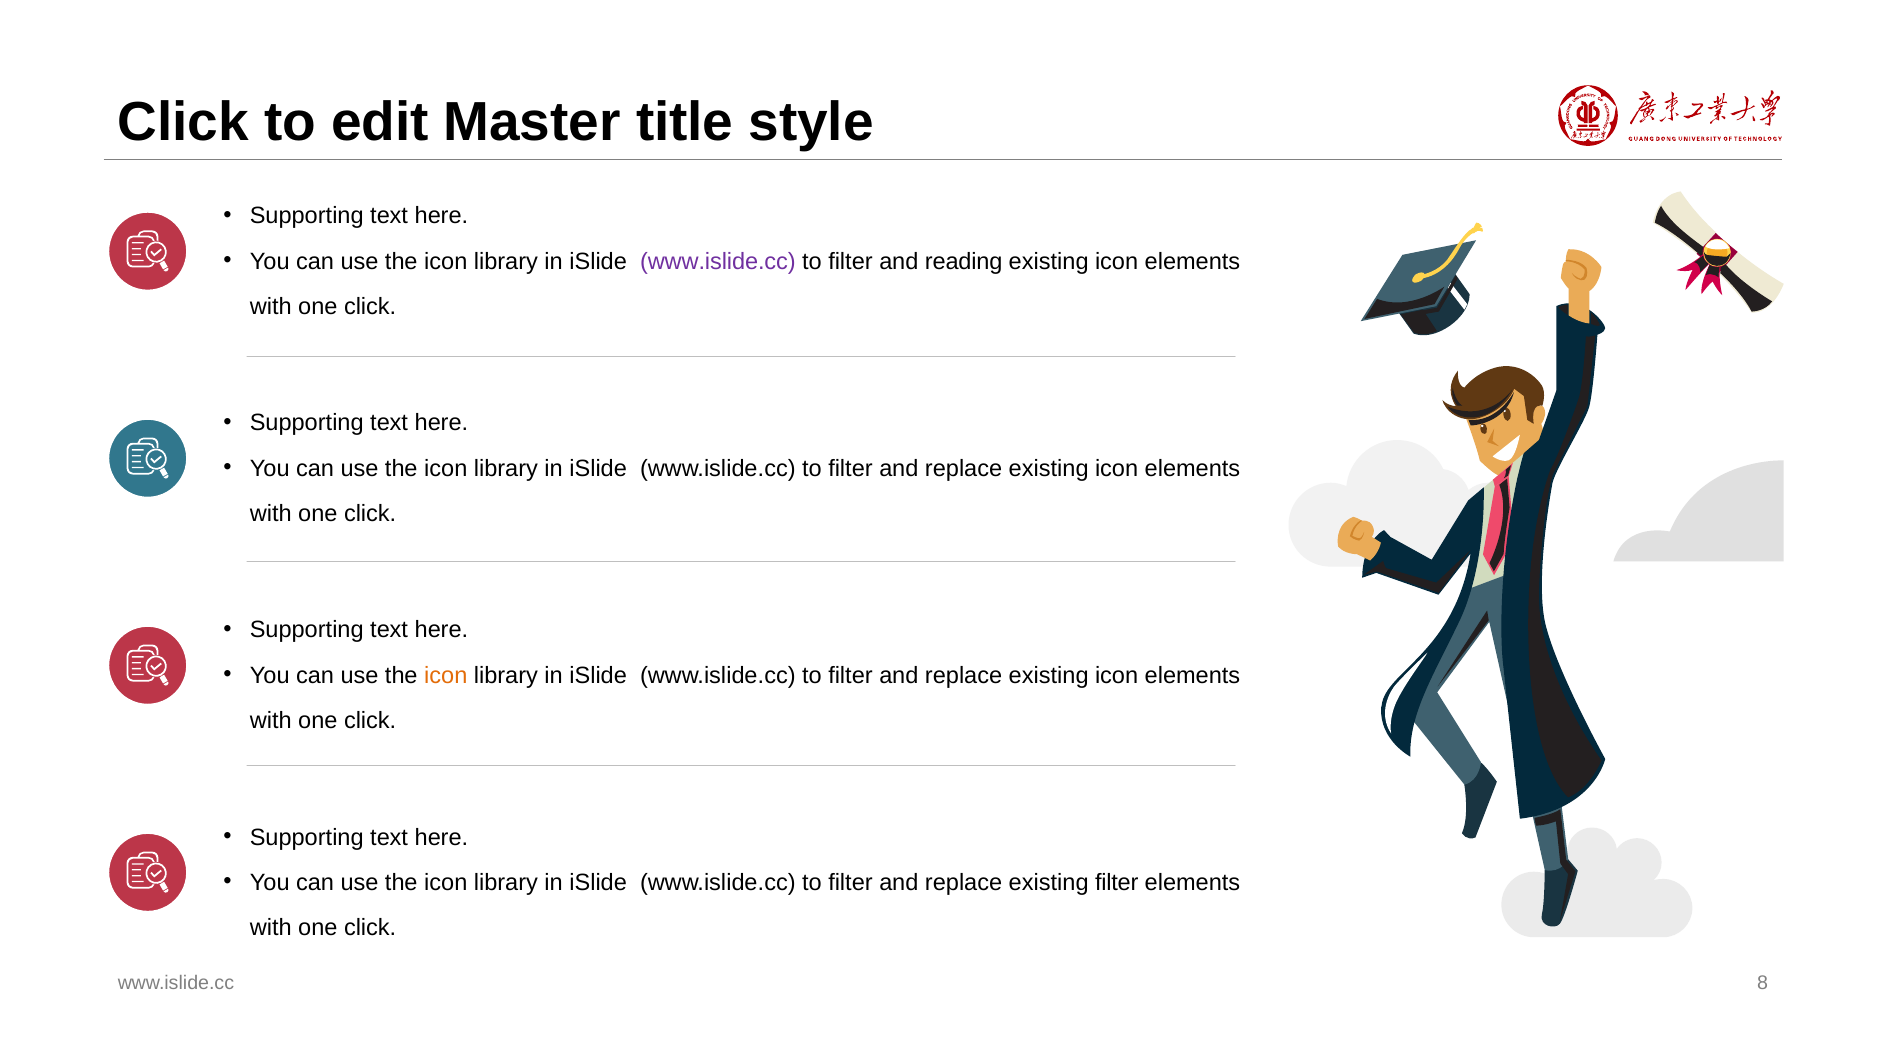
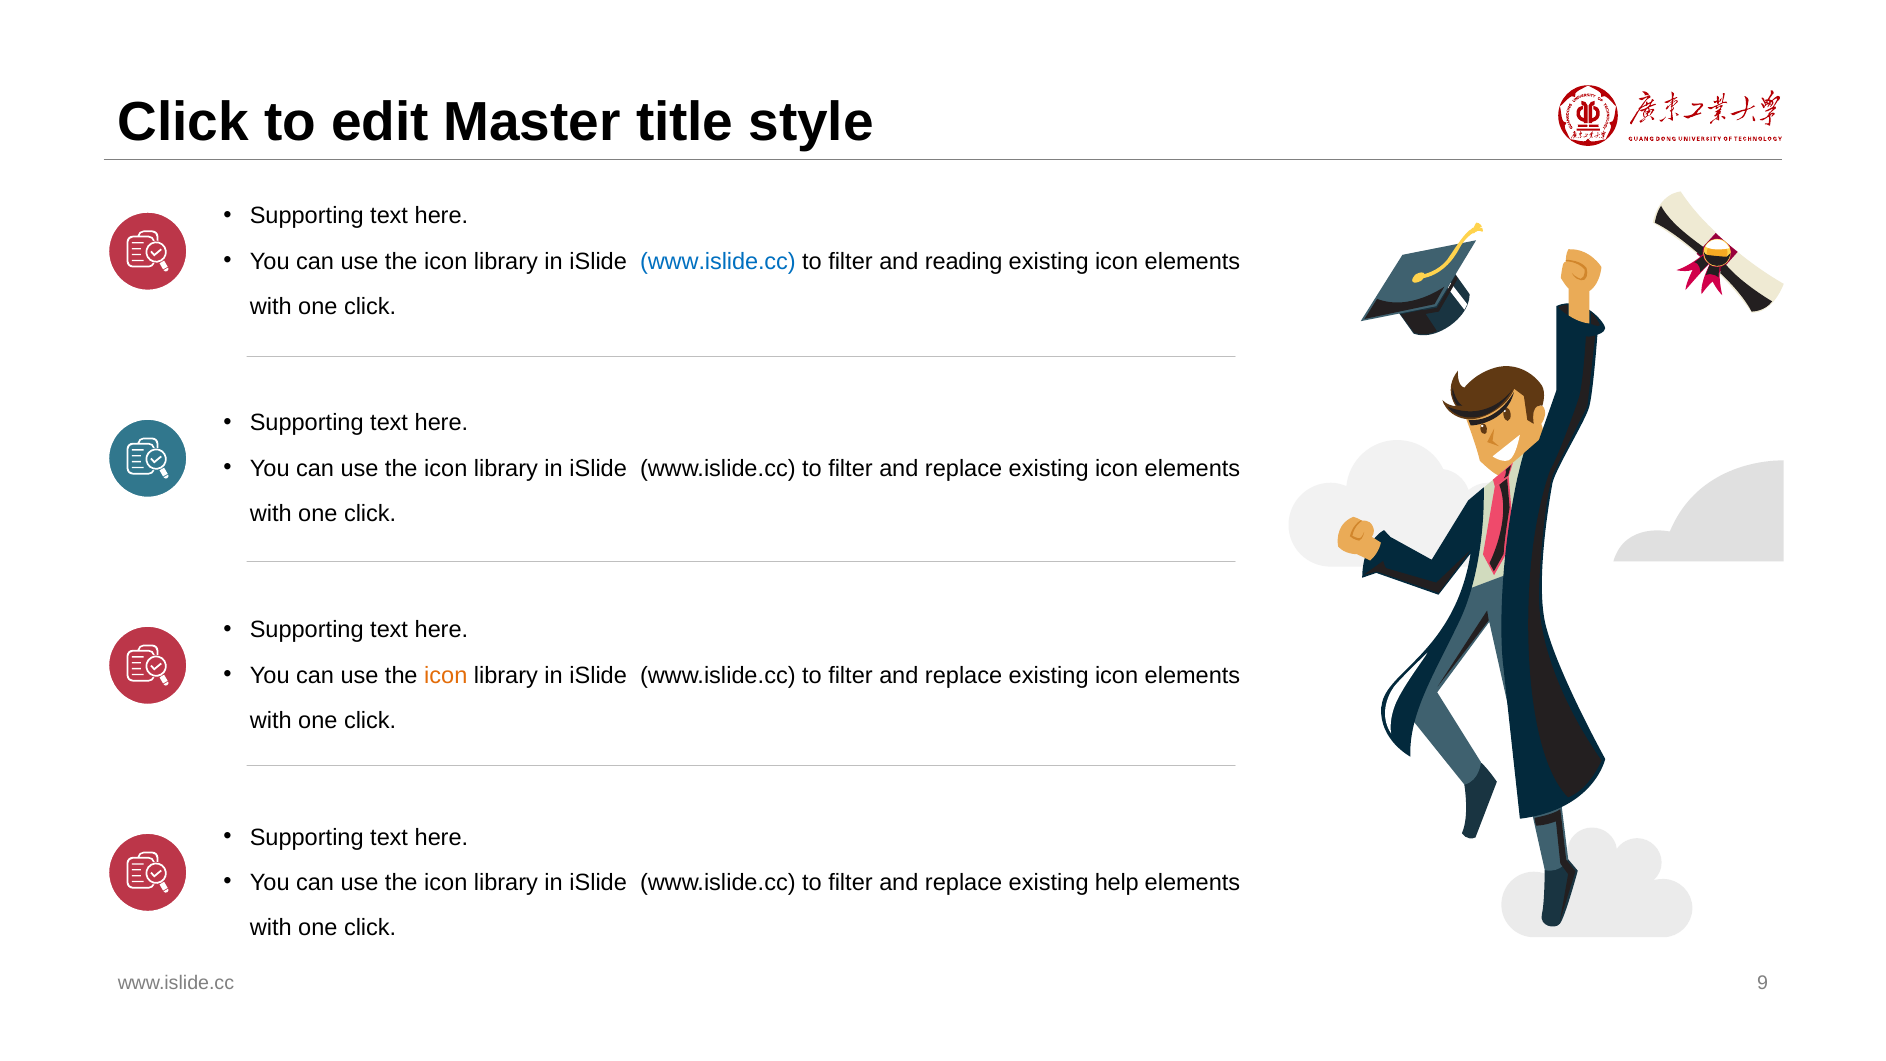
www.islide.cc at (718, 261) colour: purple -> blue
existing filter: filter -> help
8: 8 -> 9
